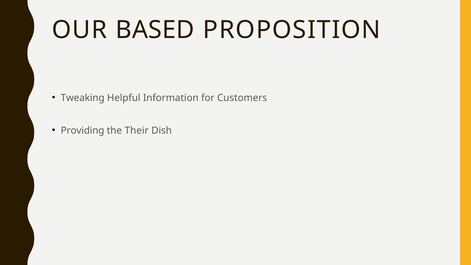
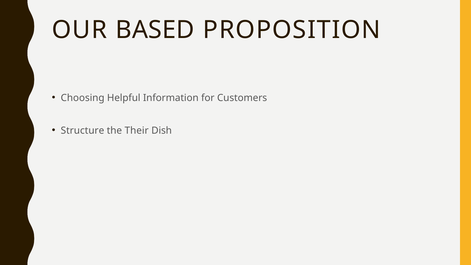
Tweaking: Tweaking -> Choosing
Providing: Providing -> Structure
